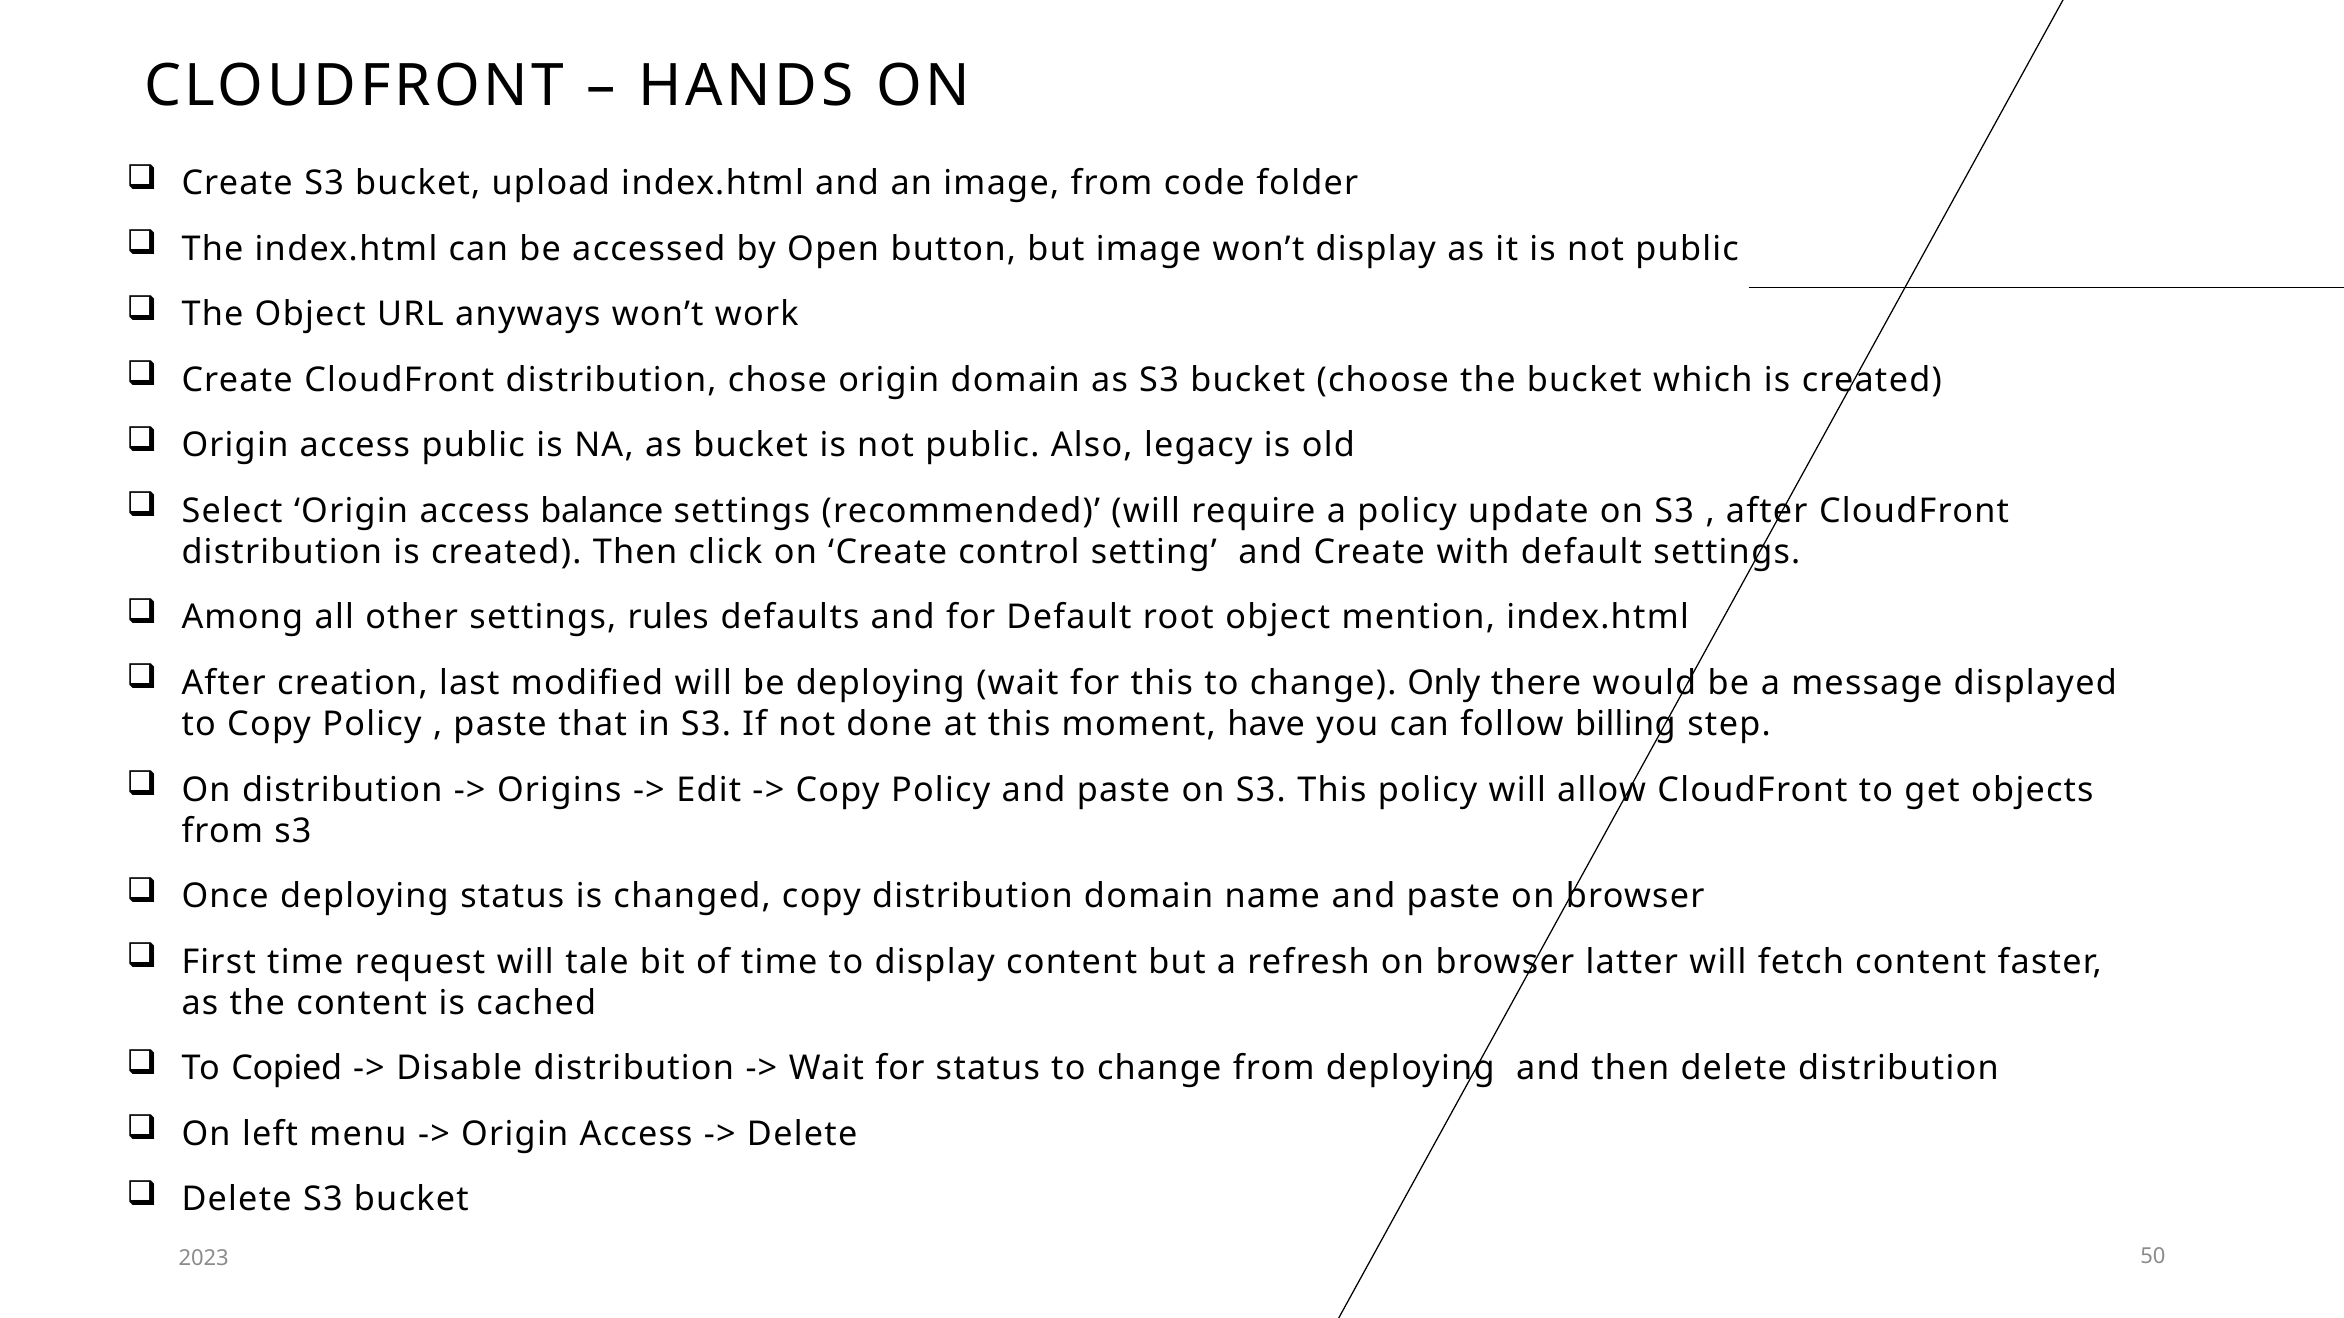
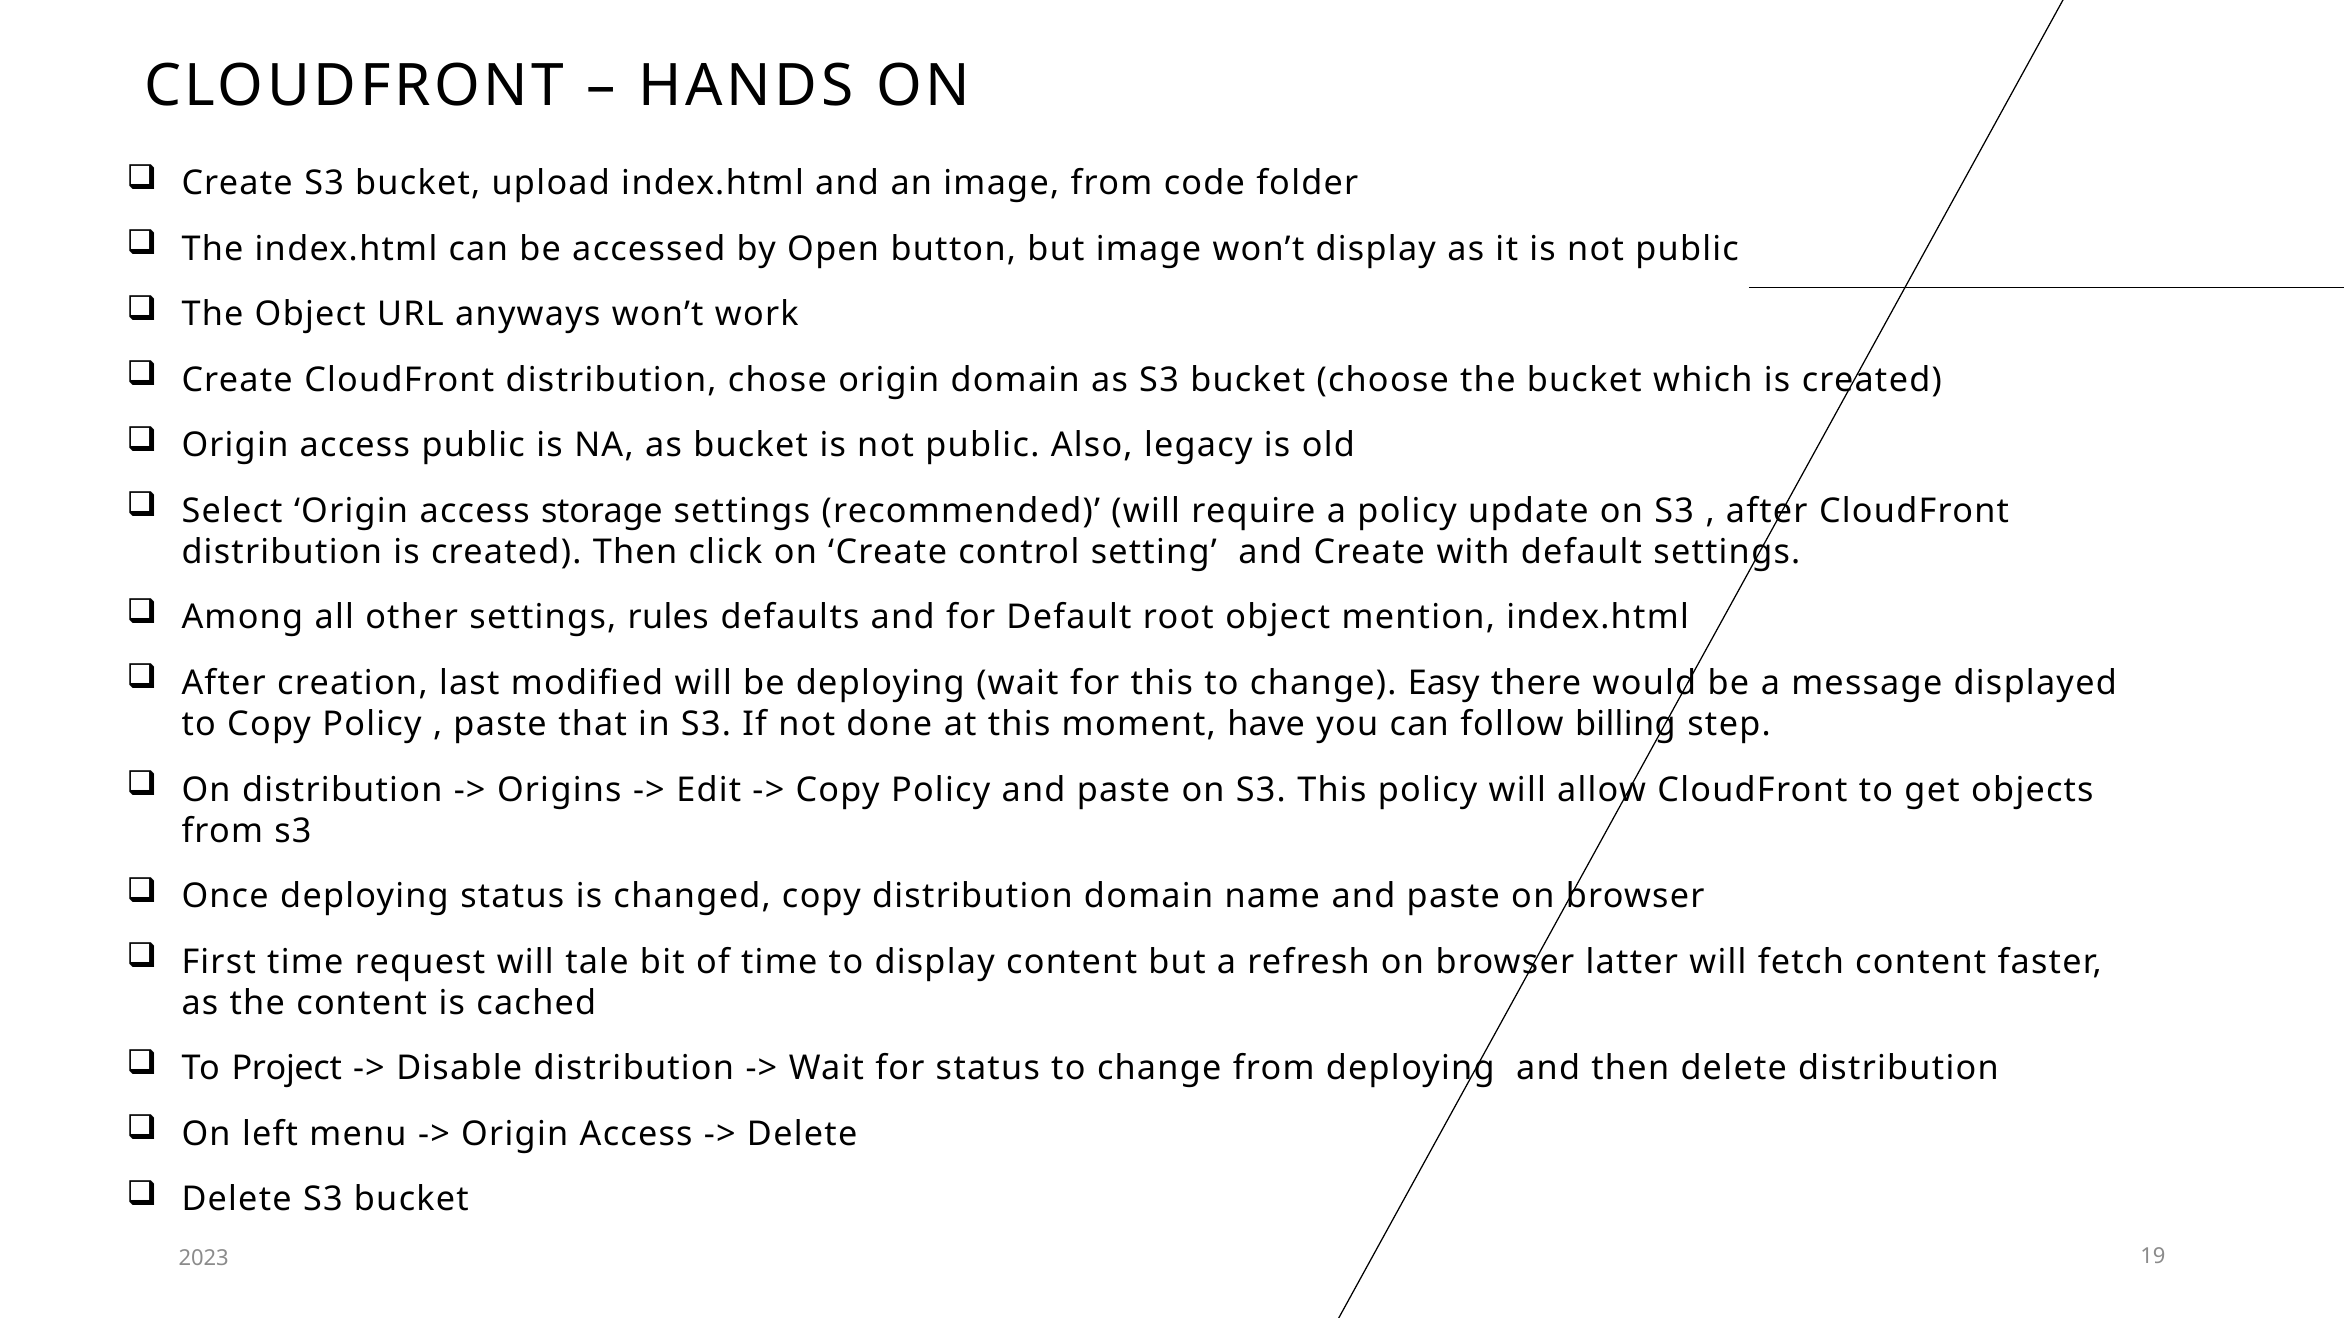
balance: balance -> storage
Only: Only -> Easy
Copied: Copied -> Project
50: 50 -> 19
